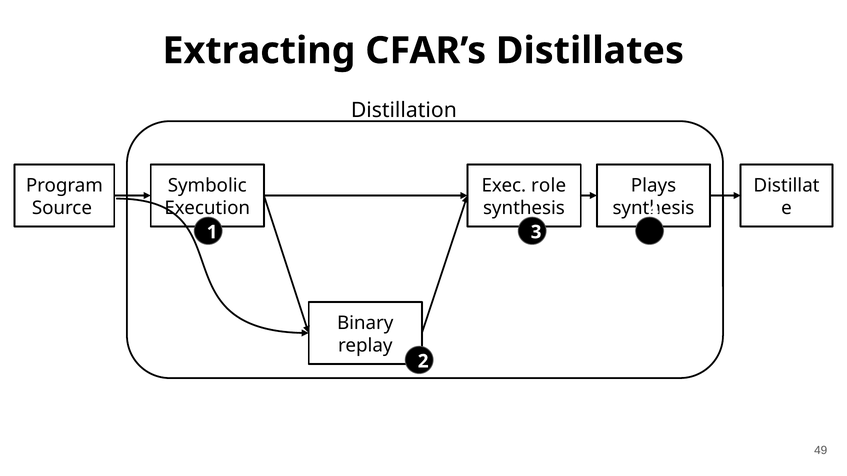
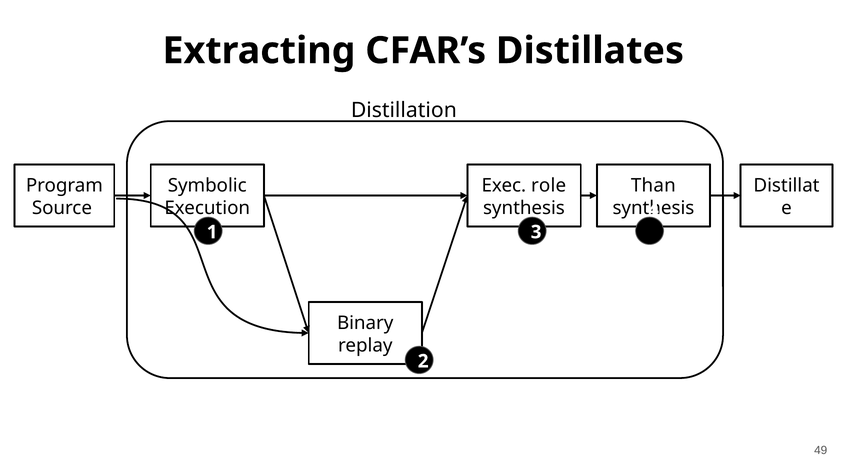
Plays: Plays -> Than
